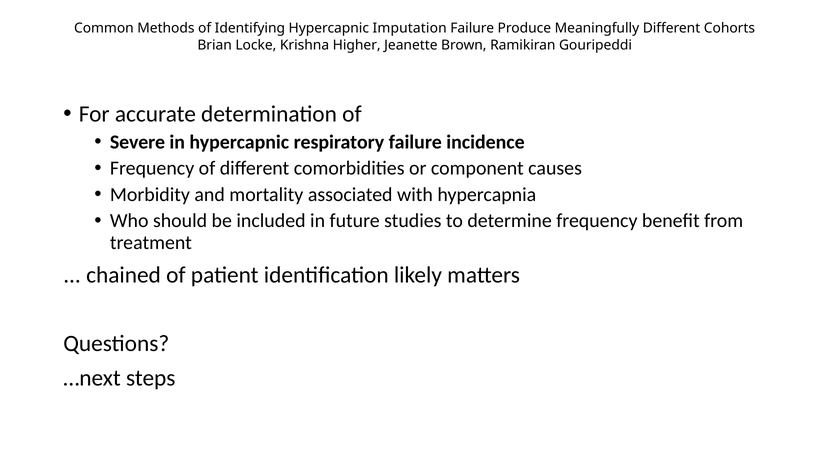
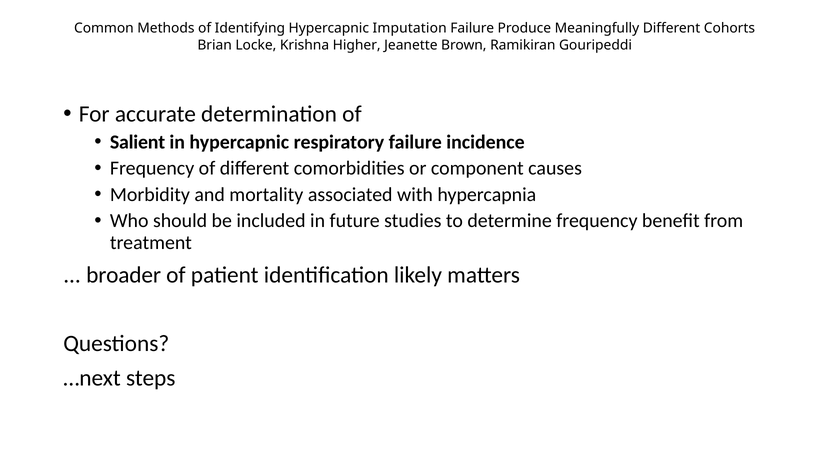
Severe: Severe -> Salient
chained: chained -> broader
